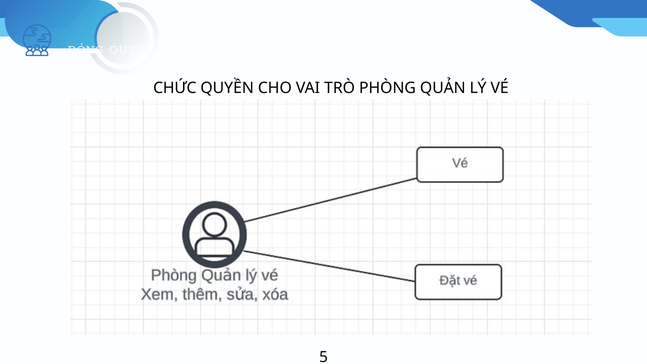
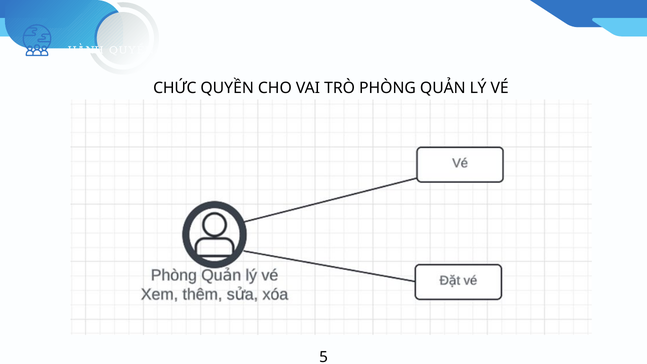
ĐÓNG: ĐÓNG -> HÀNH
